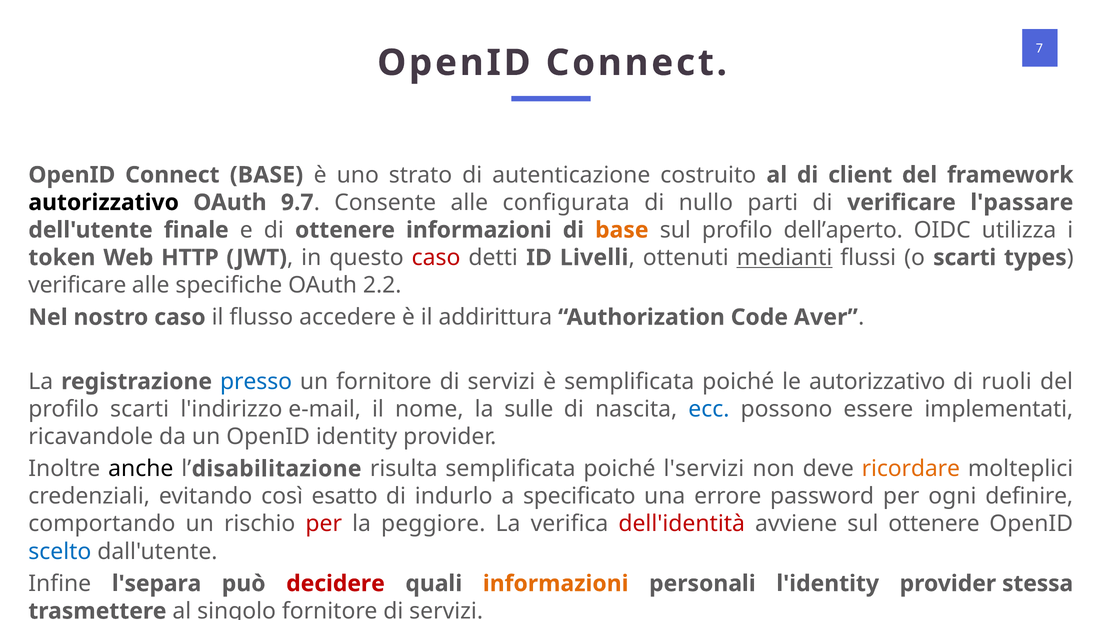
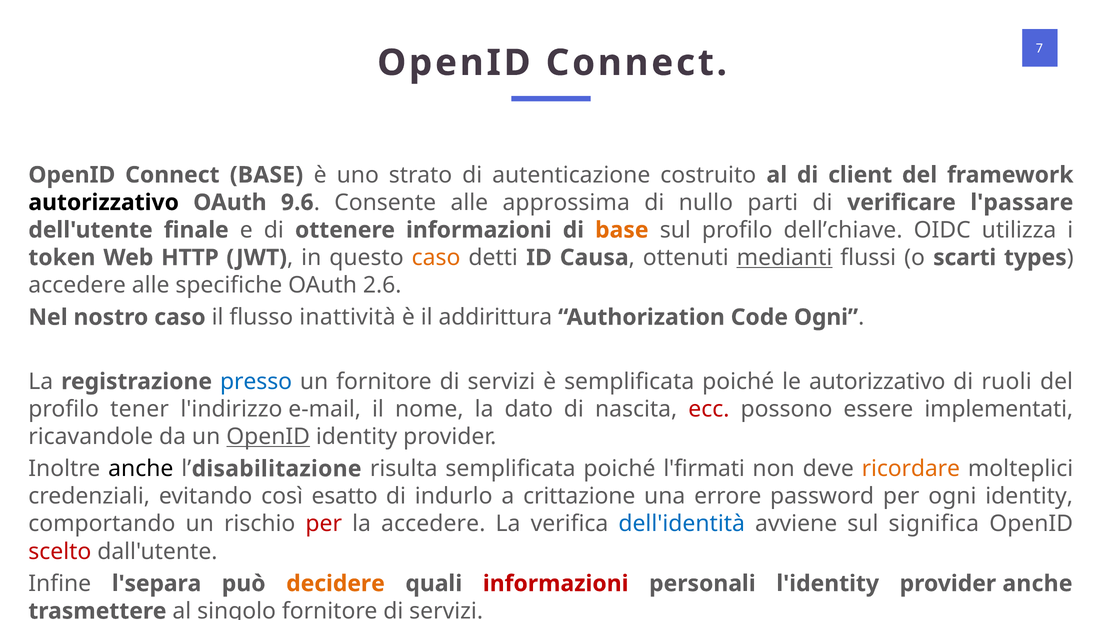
9.7: 9.7 -> 9.6
configurata: configurata -> approssima
dell’aperto: dell’aperto -> dell’chiave
caso at (436, 258) colour: red -> orange
Livelli: Livelli -> Causa
verificare at (77, 285): verificare -> accedere
2.2: 2.2 -> 2.6
accedere: accedere -> inattività
Code Aver: Aver -> Ogni
profilo scarti: scarti -> tener
sulle: sulle -> dato
ecc colour: blue -> red
OpenID at (268, 437) underline: none -> present
l'servizi: l'servizi -> l'firmati
specificato: specificato -> crittazione
ogni definire: definire -> identity
la peggiore: peggiore -> accedere
dell'identità colour: red -> blue
sul ottenere: ottenere -> significa
scelto colour: blue -> red
decidere colour: red -> orange
informazioni at (556, 584) colour: orange -> red
stessa at (1038, 584): stessa -> anche
